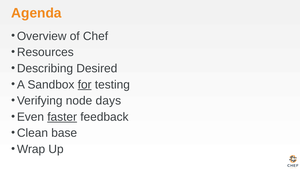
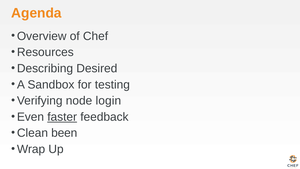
for underline: present -> none
days: days -> login
base: base -> been
